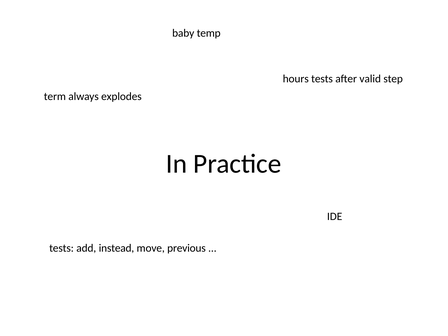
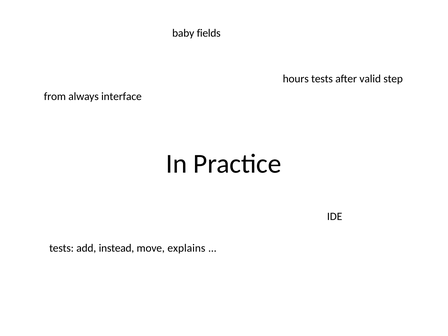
temp: temp -> fields
term: term -> from
explodes: explodes -> interface
previous: previous -> explains
